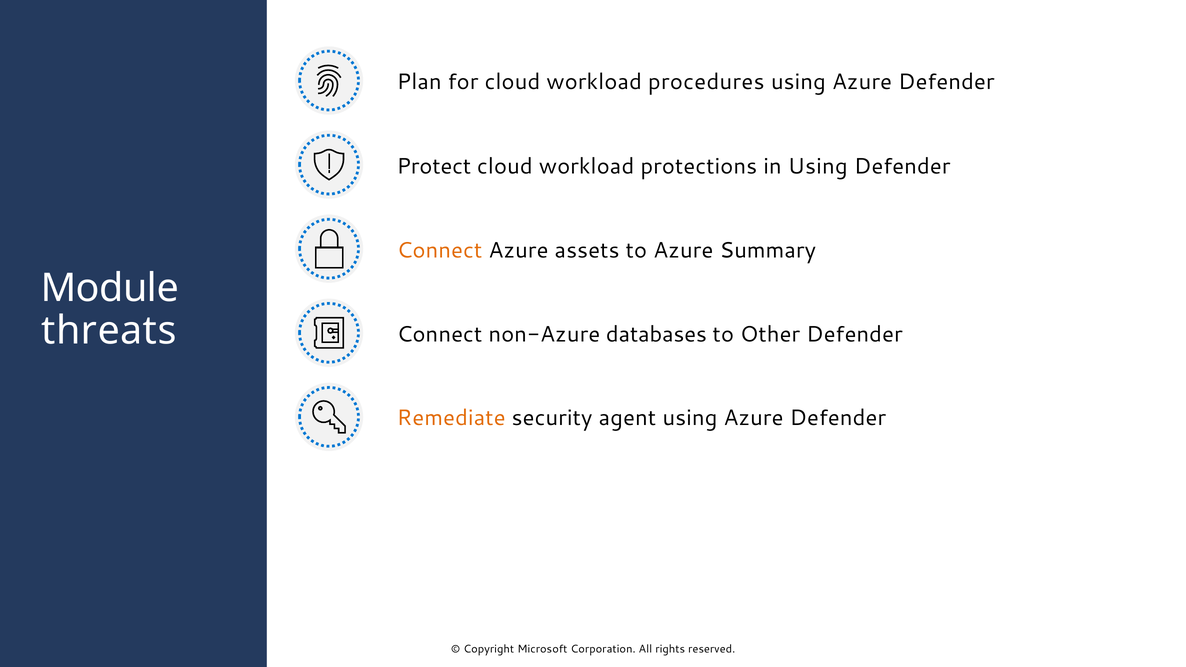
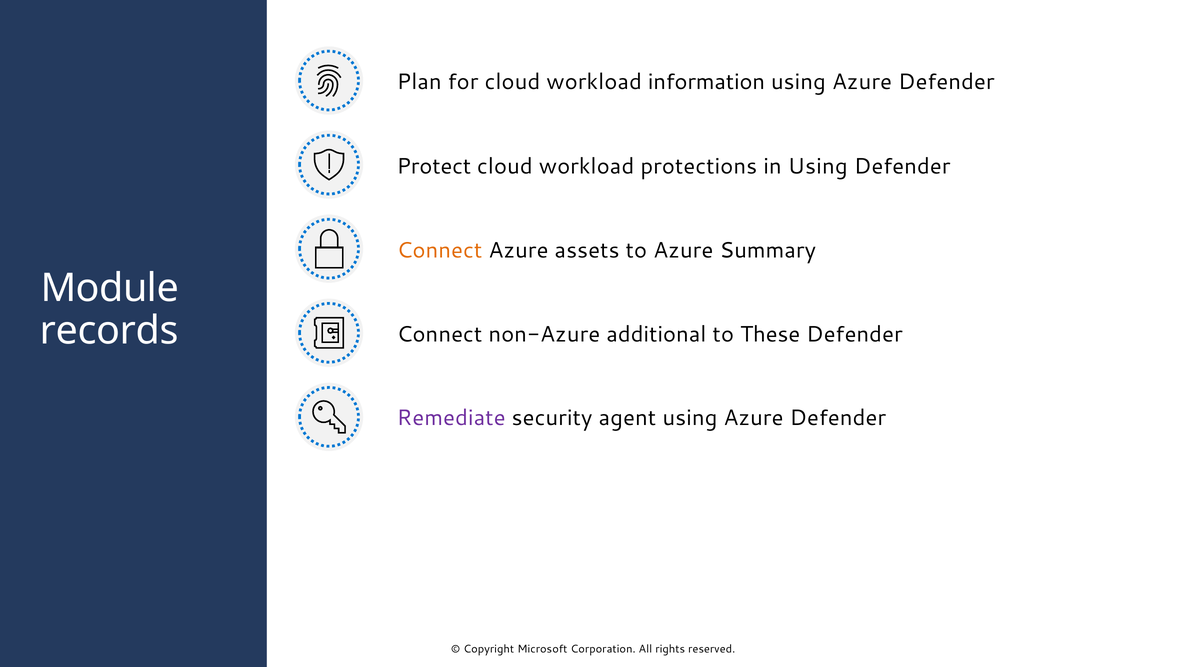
procedures: procedures -> information
threats: threats -> records
databases: databases -> additional
Other: Other -> These
Remediate colour: orange -> purple
